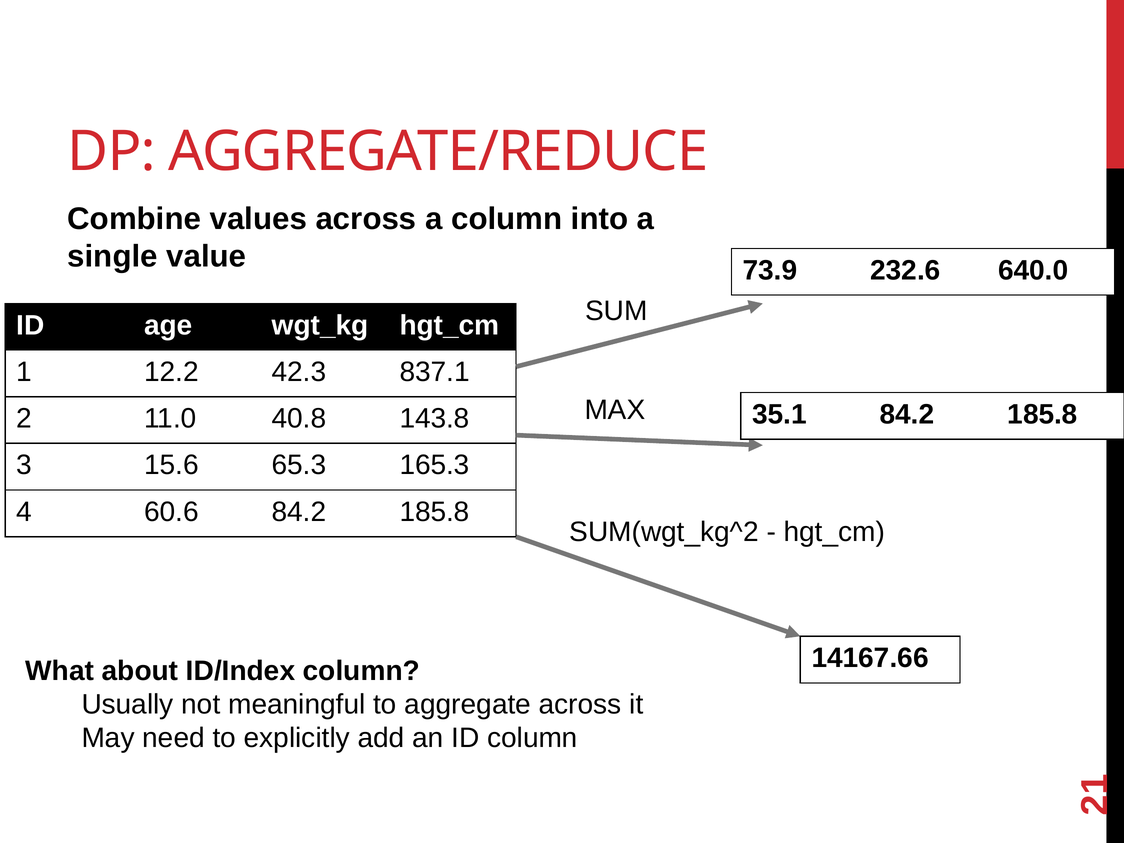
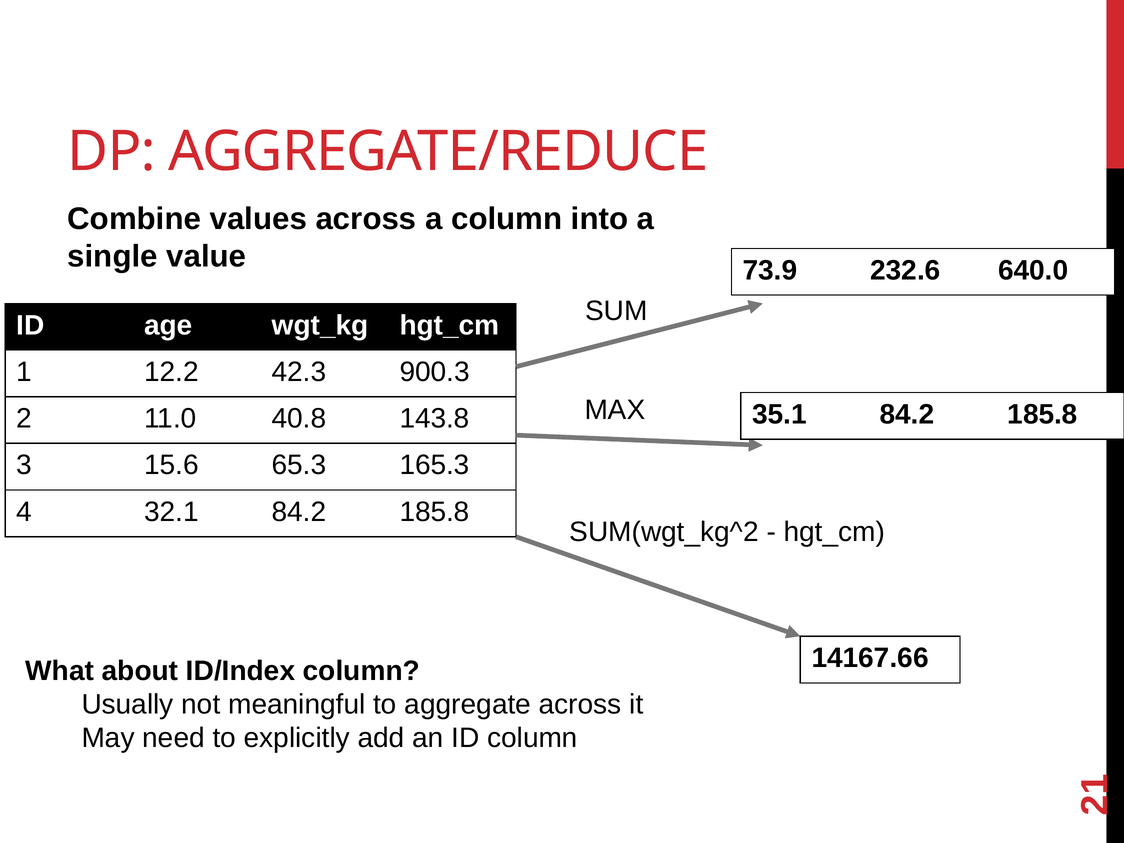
837.1: 837.1 -> 900.3
60.6: 60.6 -> 32.1
